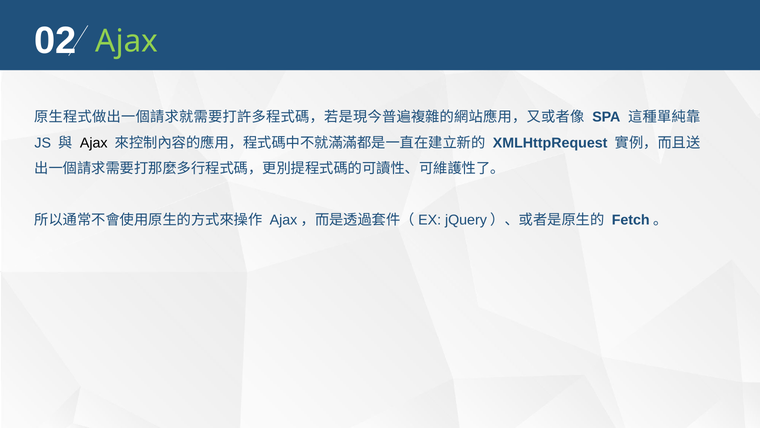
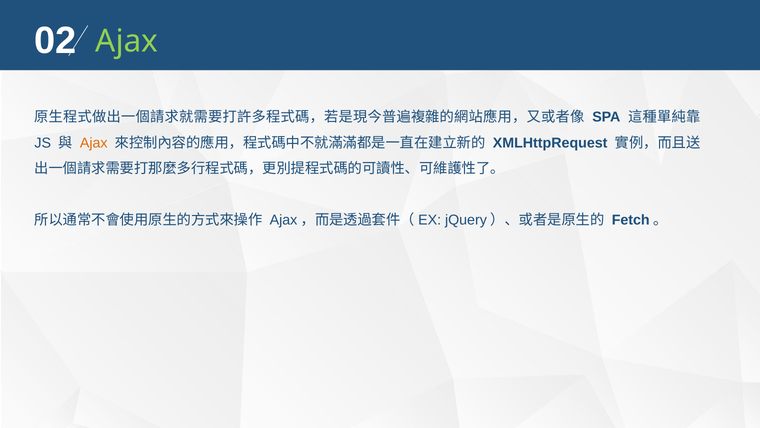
Ajax at (94, 143) colour: black -> orange
